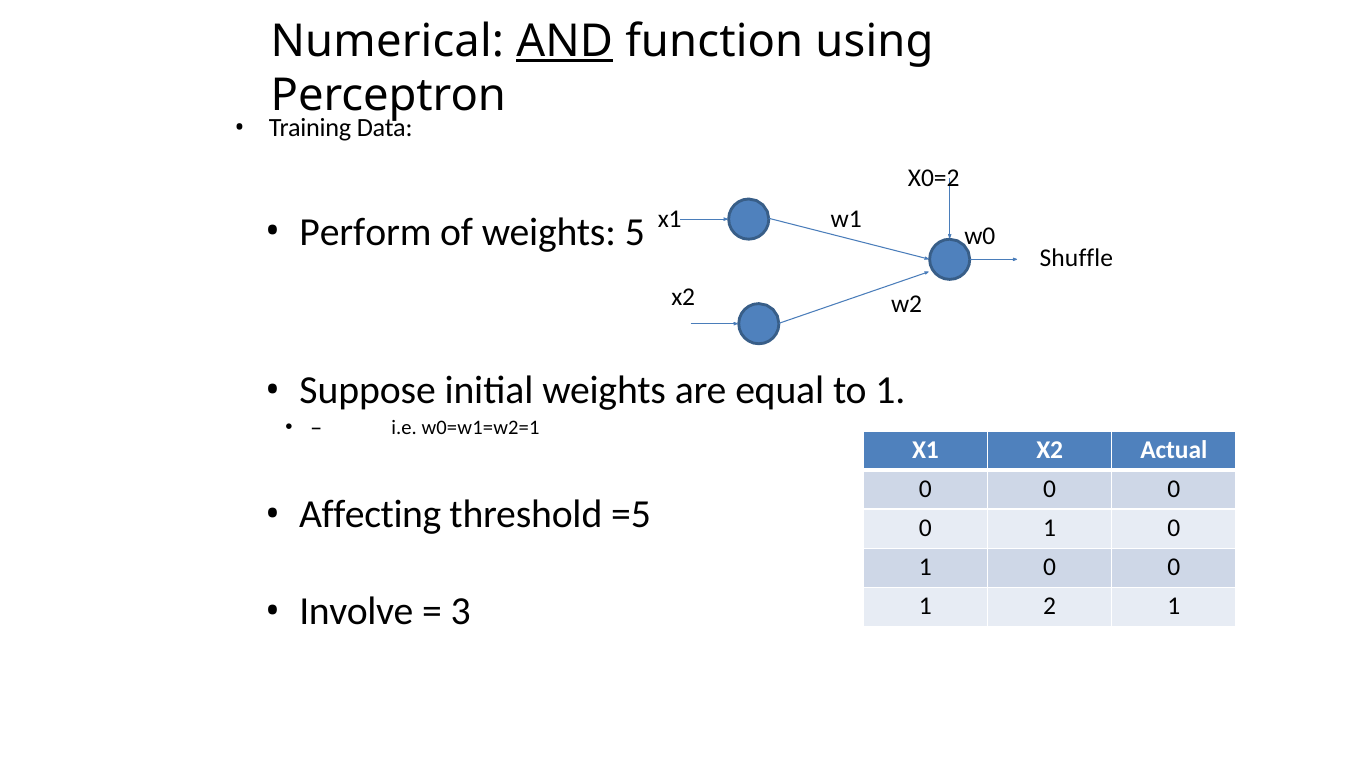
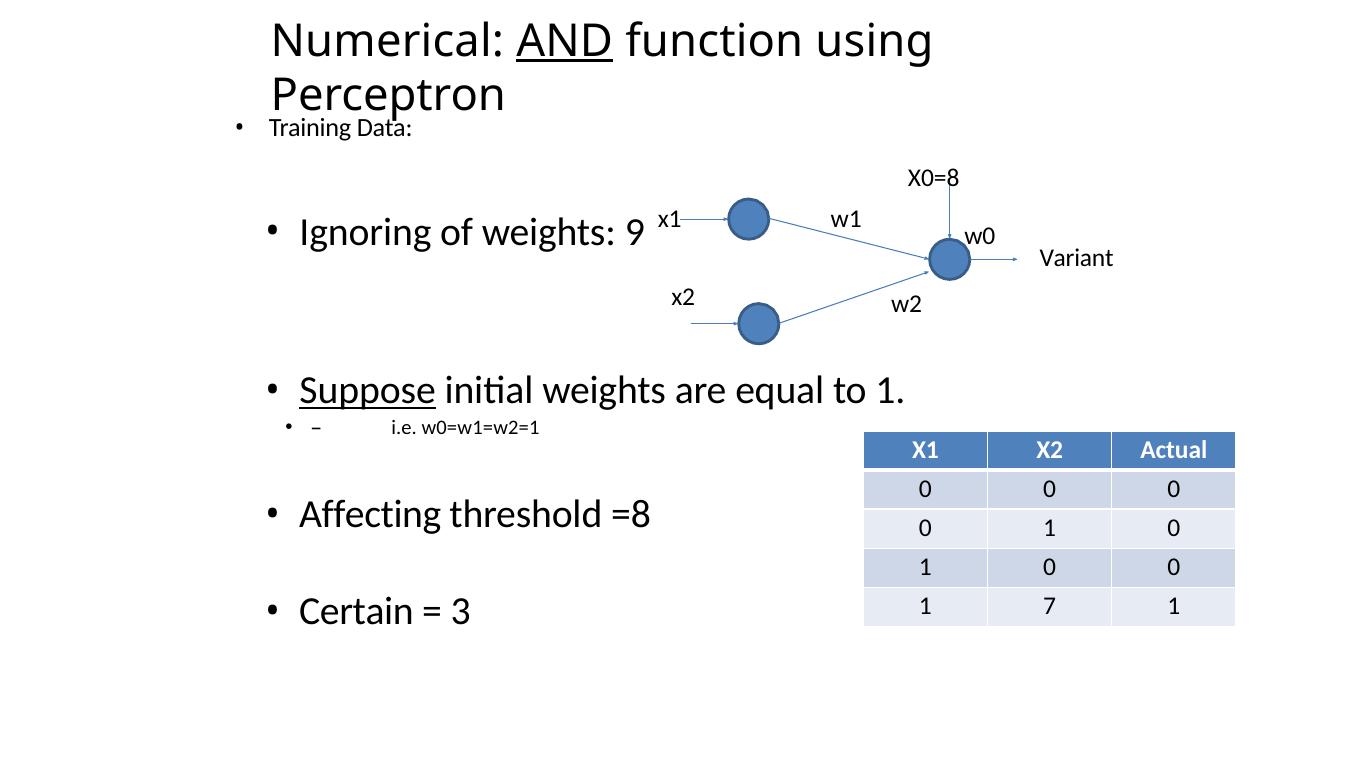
X0=2: X0=2 -> X0=8
Perform: Perform -> Ignoring
5: 5 -> 9
Shuffle: Shuffle -> Variant
Suppose underline: none -> present
=5: =5 -> =8
2: 2 -> 7
Involve: Involve -> Certain
